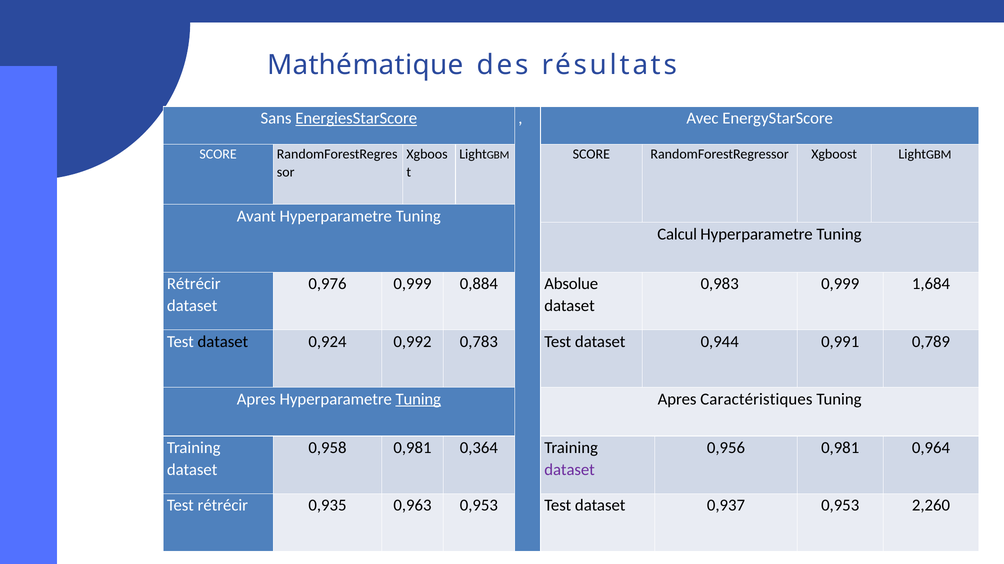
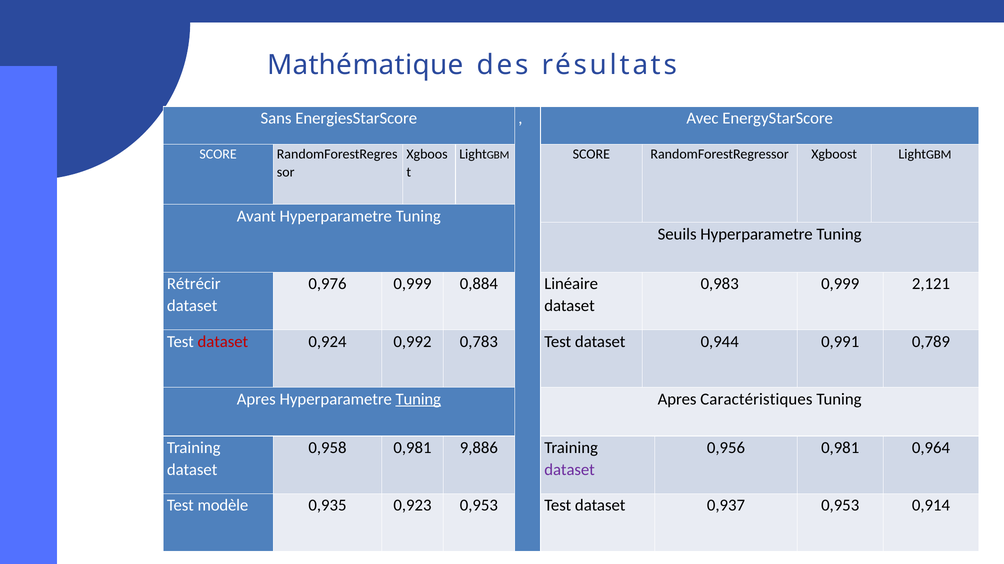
EnergiesStarScore underline: present -> none
Calcul: Calcul -> Seuils
Absolue: Absolue -> Linéaire
1,684: 1,684 -> 2,121
dataset at (223, 342) colour: black -> red
0,364: 0,364 -> 9,886
Test rétrécir: rétrécir -> modèle
0,963: 0,963 -> 0,923
2,260: 2,260 -> 0,914
